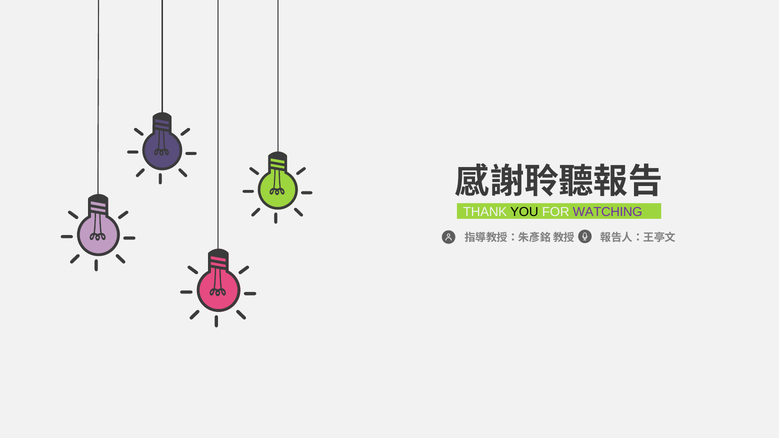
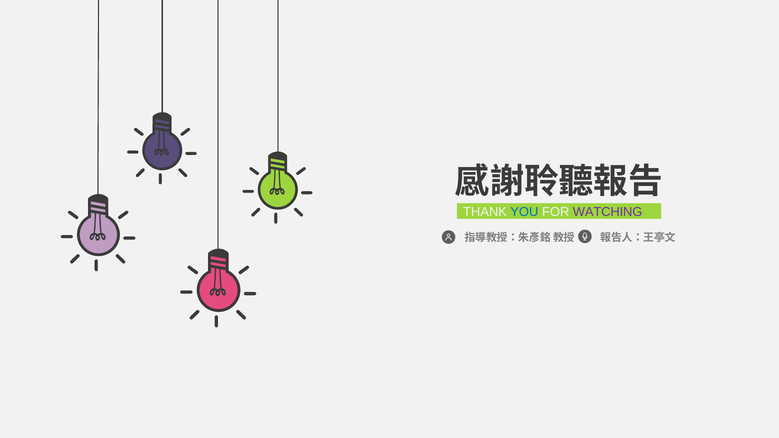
YOU colour: black -> blue
